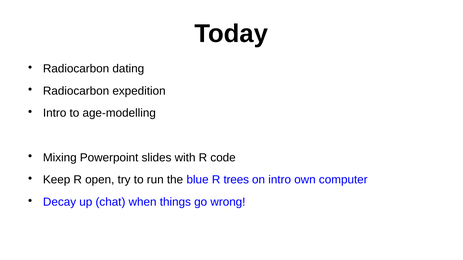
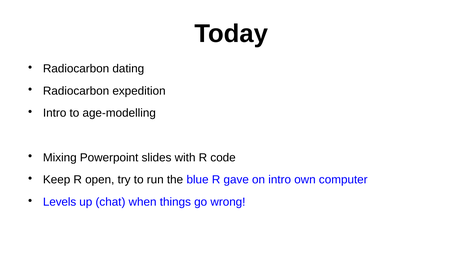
trees: trees -> gave
Decay: Decay -> Levels
